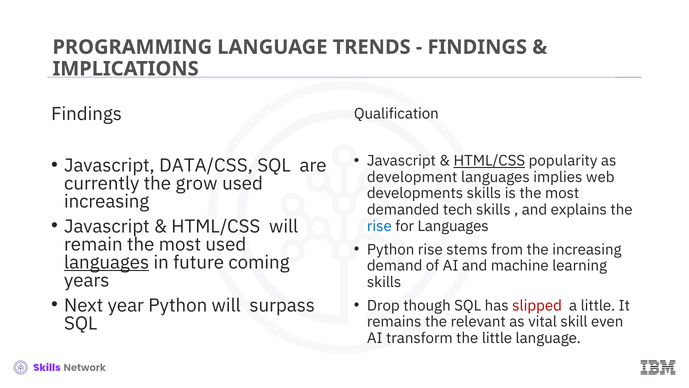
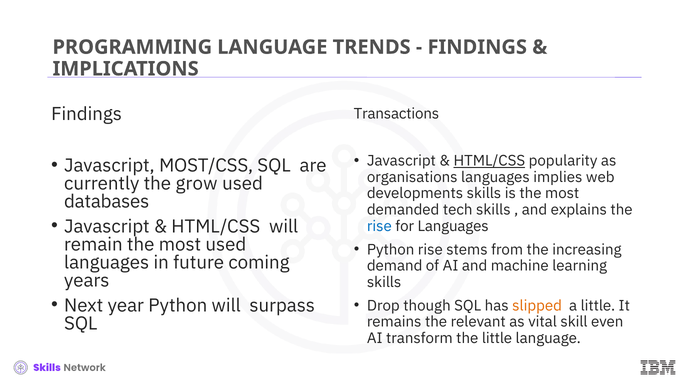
Qualification: Qualification -> Transactions
DATA/CSS: DATA/CSS -> MOST/CSS
development: development -> organisations
increasing at (107, 202): increasing -> databases
languages at (107, 262) underline: present -> none
slipped colour: red -> orange
